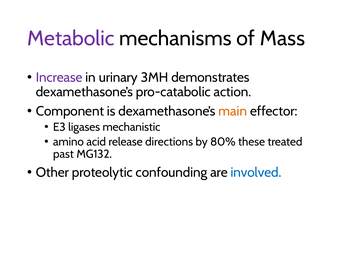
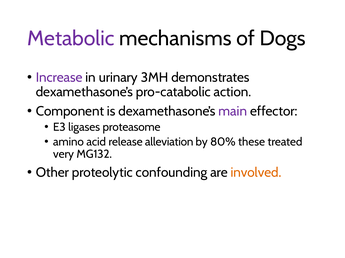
Mass: Mass -> Dogs
main colour: orange -> purple
mechanistic: mechanistic -> proteasome
directions: directions -> alleviation
past: past -> very
involved colour: blue -> orange
